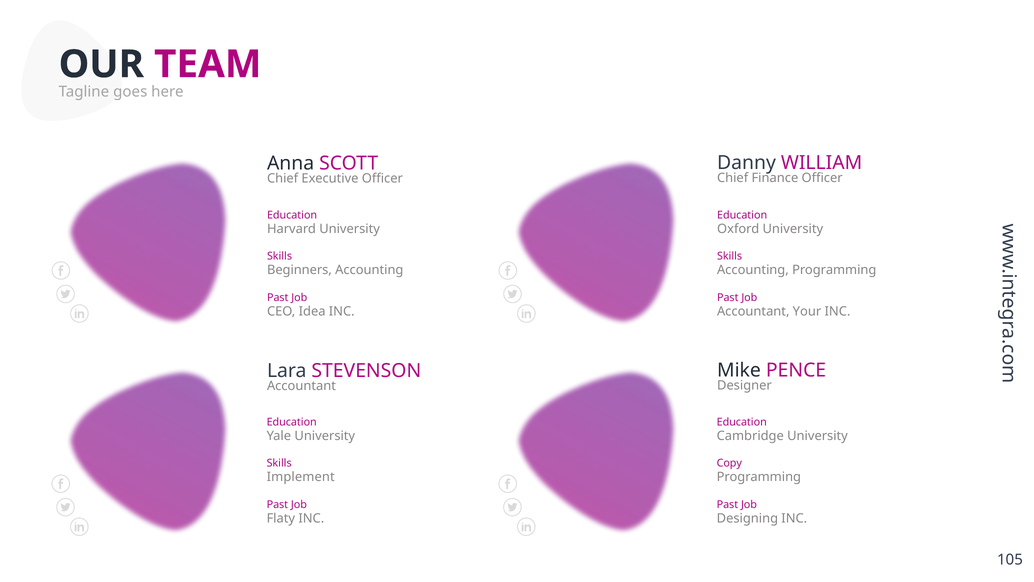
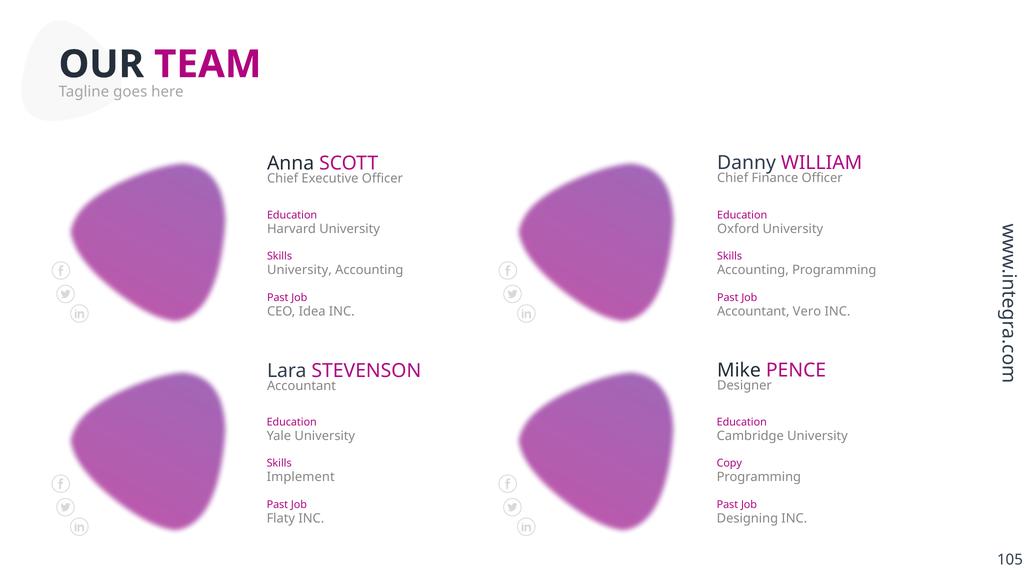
Beginners at (299, 270): Beginners -> University
Your: Your -> Vero
